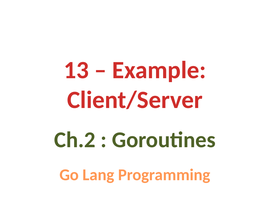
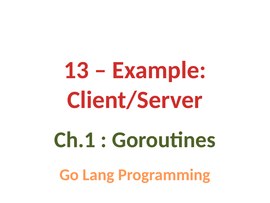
Ch.2: Ch.2 -> Ch.1
